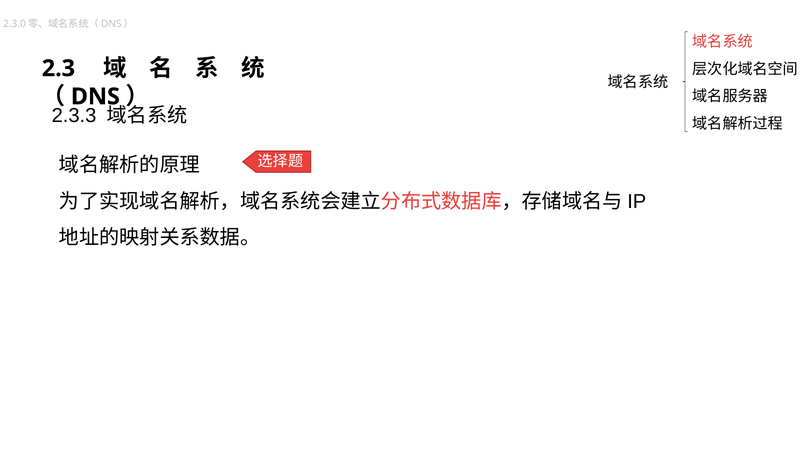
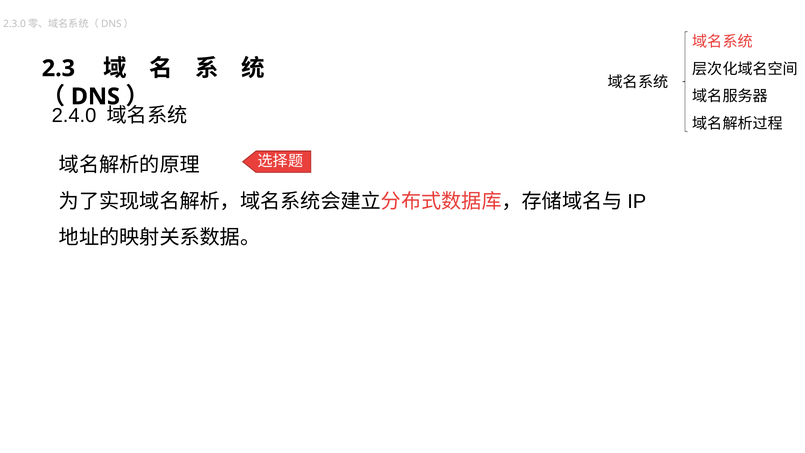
2.3.3: 2.3.3 -> 2.4.0
